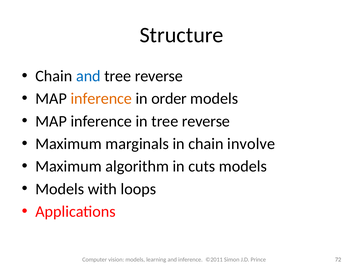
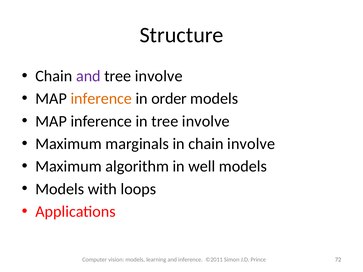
and at (88, 76) colour: blue -> purple
reverse at (159, 76): reverse -> involve
in tree reverse: reverse -> involve
cuts: cuts -> well
